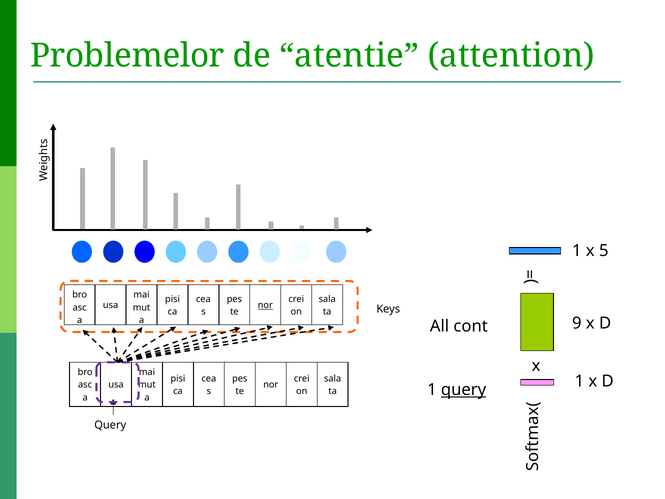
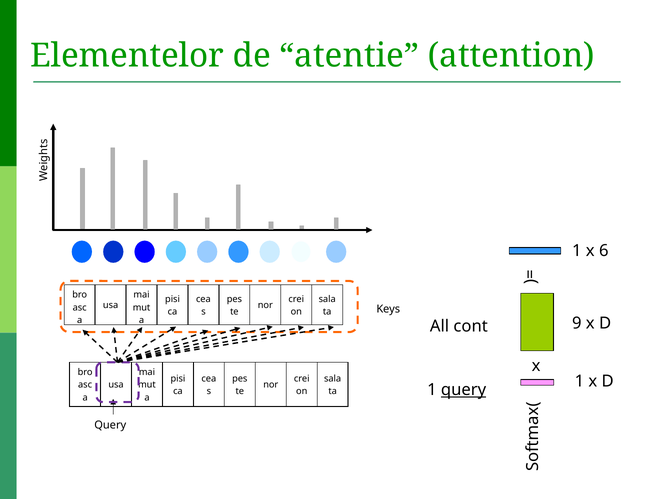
Problemelor: Problemelor -> Elementelor
5: 5 -> 6
nor at (265, 305) underline: present -> none
